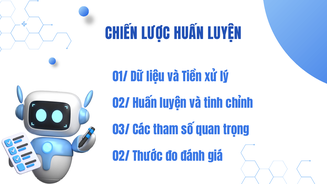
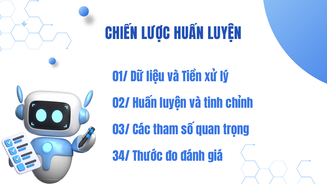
02/ at (121, 157): 02/ -> 34/
